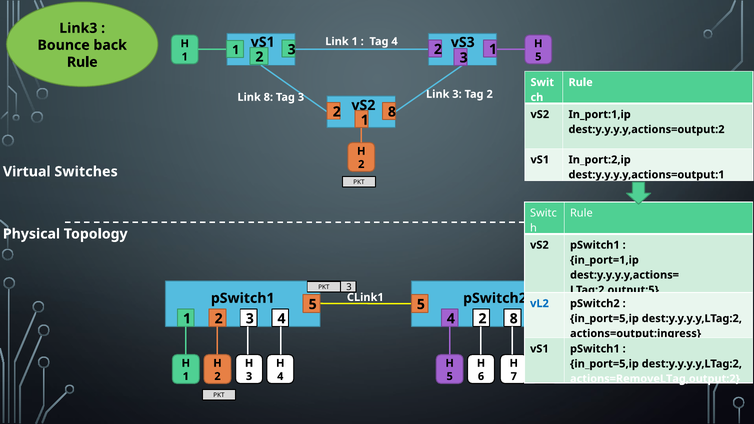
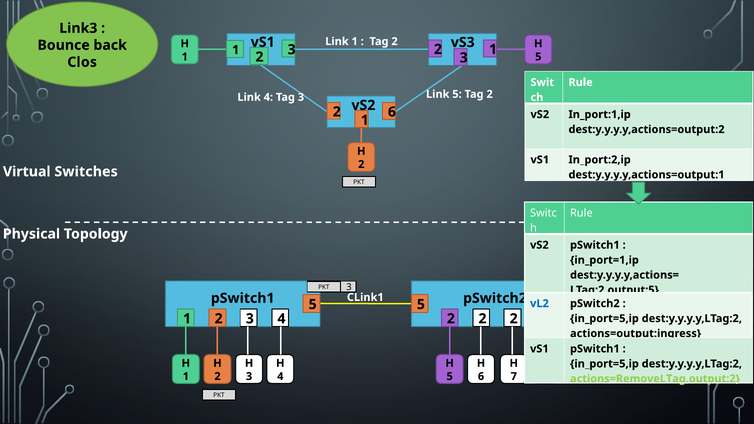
4 at (395, 41): 4 -> 2
Rule at (82, 62): Rule -> Clos
Link 3: 3 -> 5
Link 8: 8 -> 4
8 at (392, 112): 8 -> 6
4 4: 4 -> 2
8 at (514, 319): 8 -> 2
actions=RemoveLTag,output:2 colour: white -> light green
